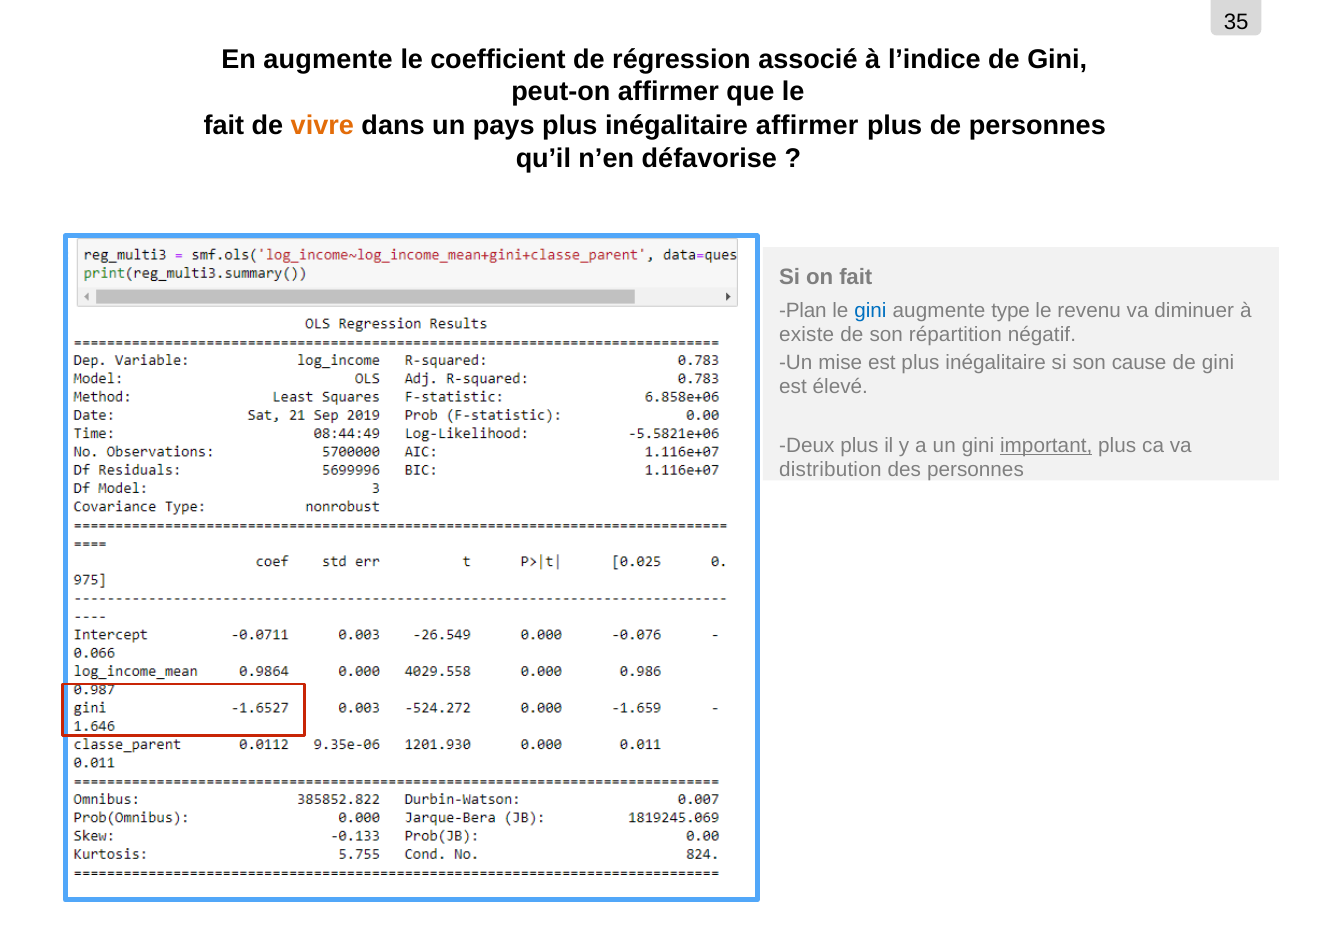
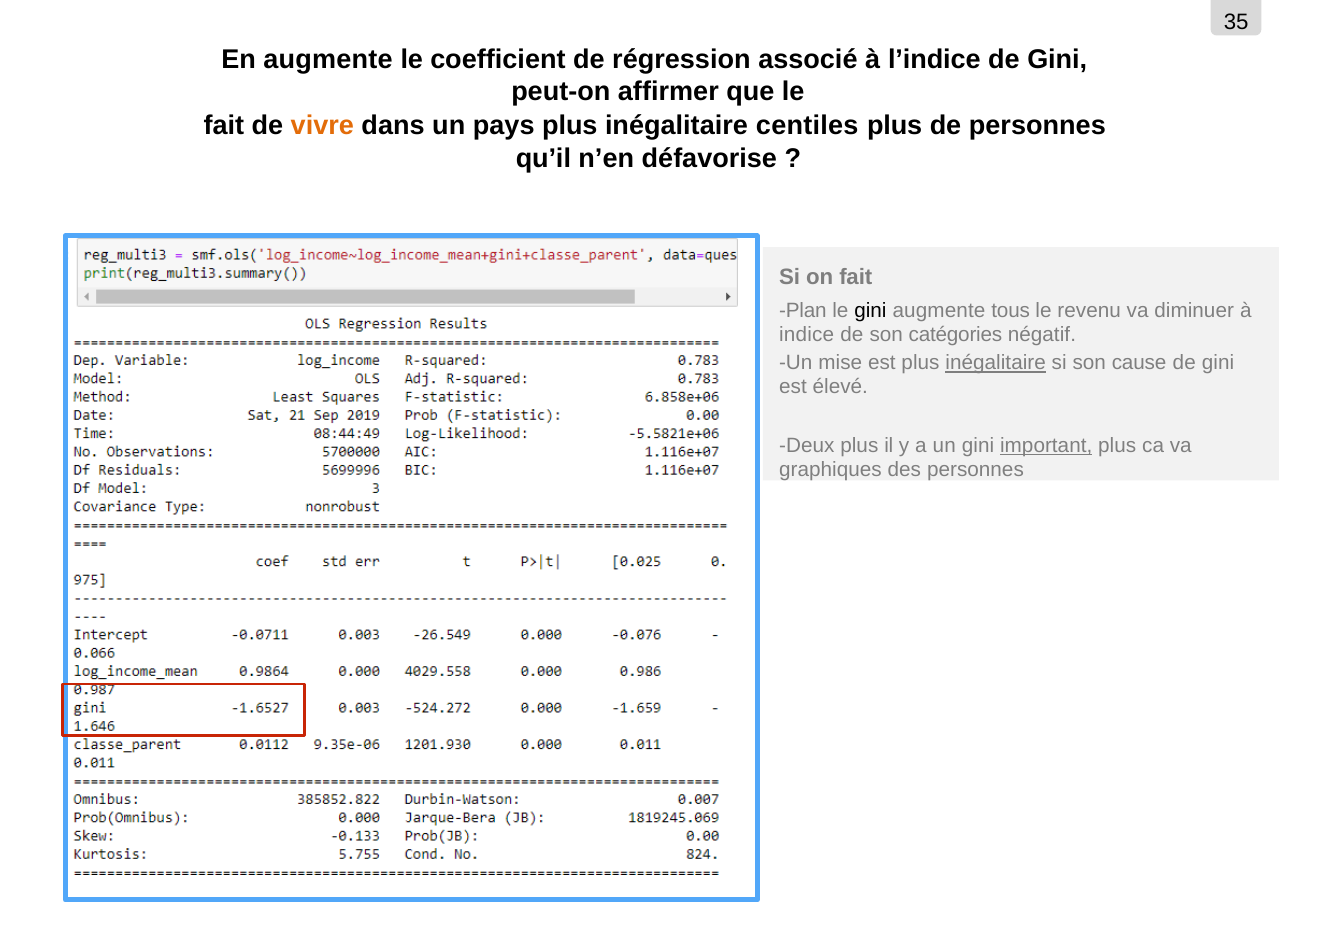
inégalitaire affirmer: affirmer -> centiles
gini at (870, 311) colour: blue -> black
type: type -> tous
existe: existe -> indice
répartition: répartition -> catégories
inégalitaire at (996, 363) underline: none -> present
distribution: distribution -> graphiques
